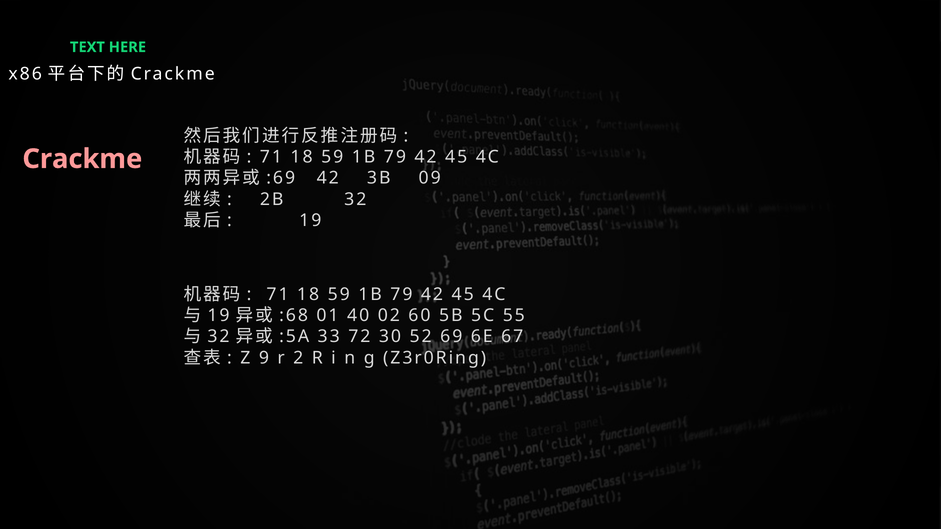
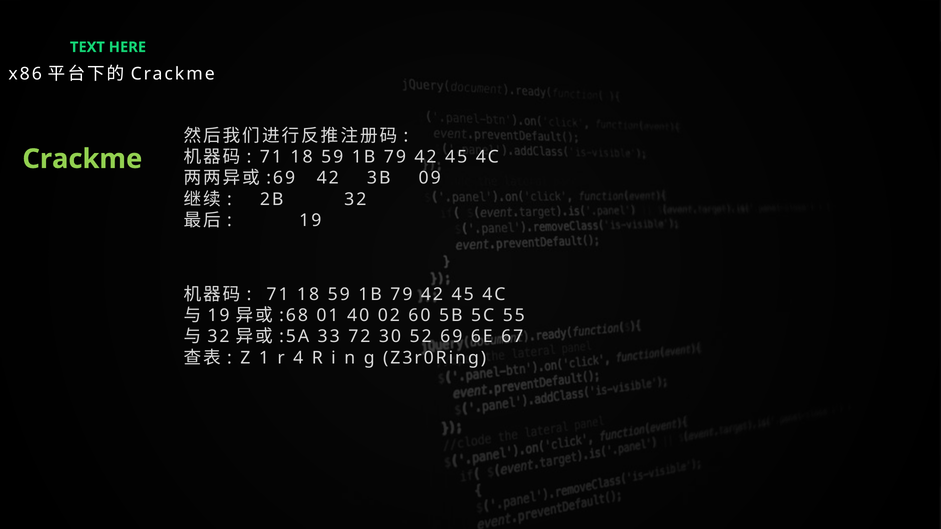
Crackme at (82, 159) colour: pink -> light green
9: 9 -> 1
2: 2 -> 4
